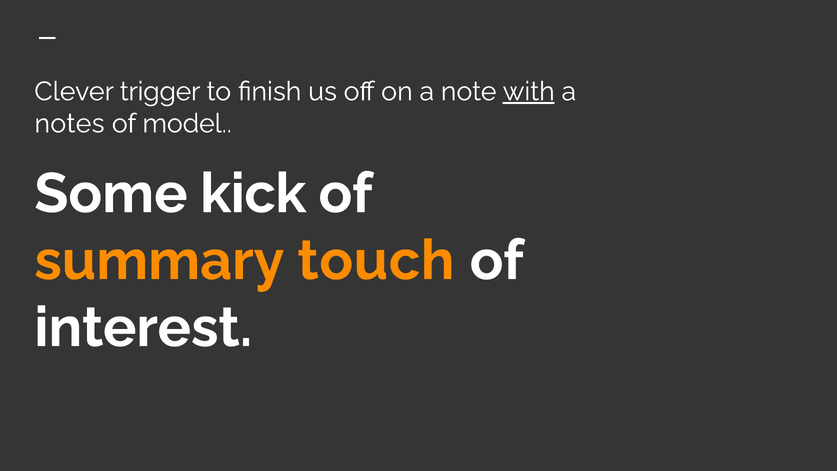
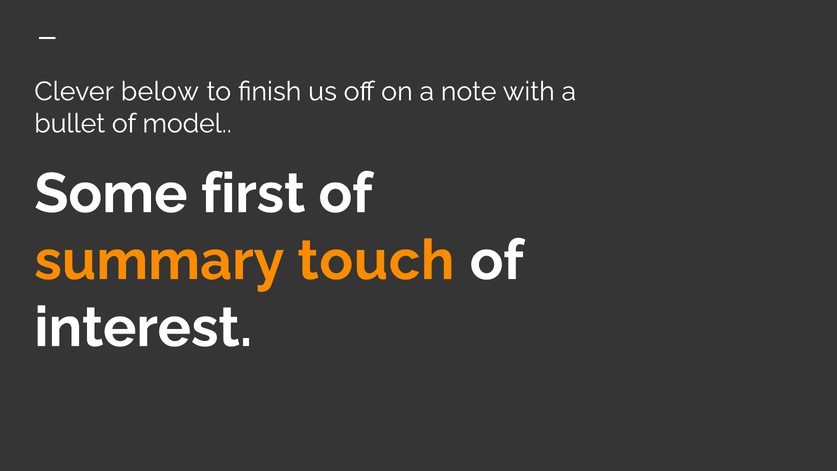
trigger: trigger -> below
with underline: present -> none
notes: notes -> bullet
kick: kick -> first
